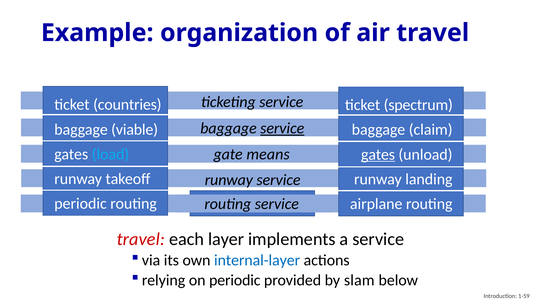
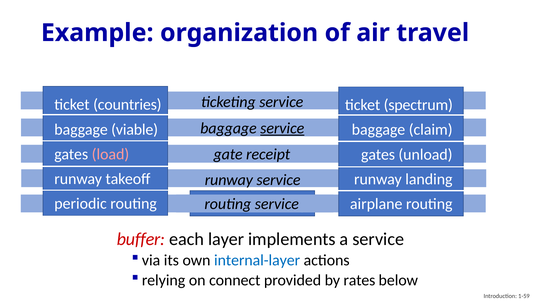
means: means -> receipt
load colour: light blue -> pink
gates at (378, 154) underline: present -> none
travel at (141, 239): travel -> buffer
on periodic: periodic -> connect
slam: slam -> rates
